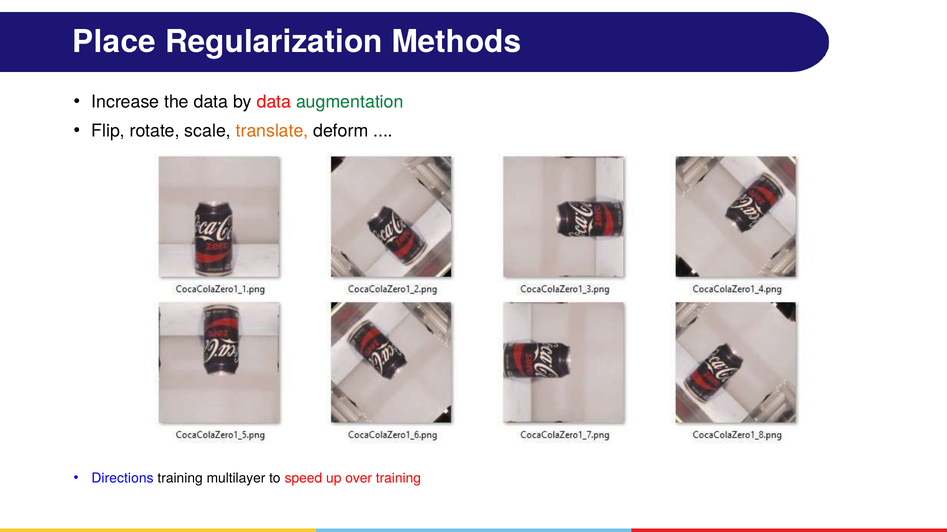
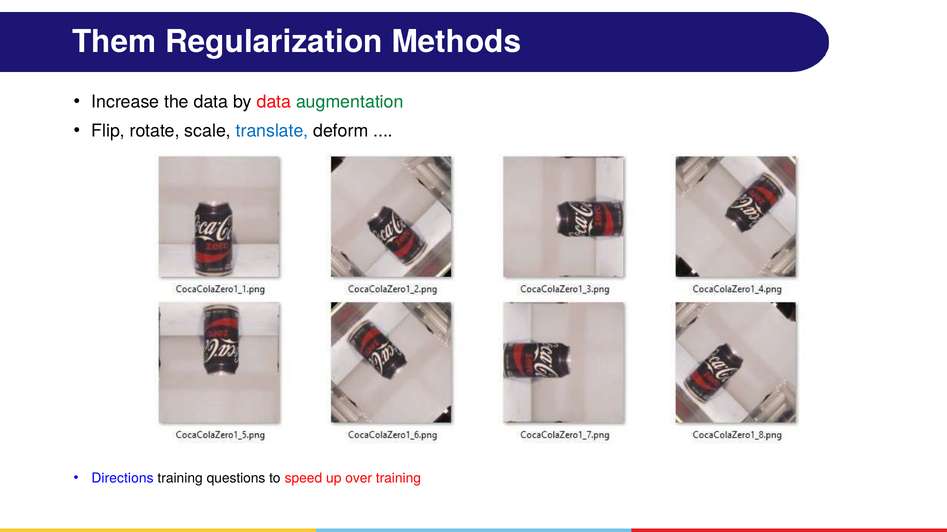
Place: Place -> Them
translate colour: orange -> blue
multilayer: multilayer -> questions
